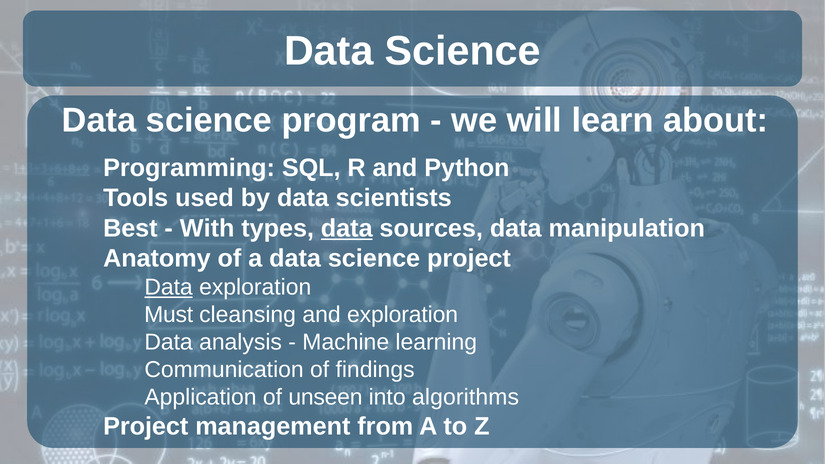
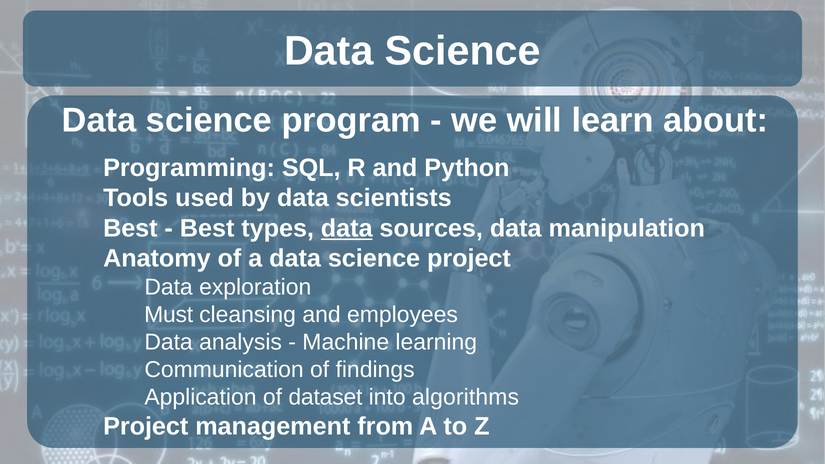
With at (207, 228): With -> Best
Data at (169, 287) underline: present -> none
and exploration: exploration -> employees
unseen: unseen -> dataset
